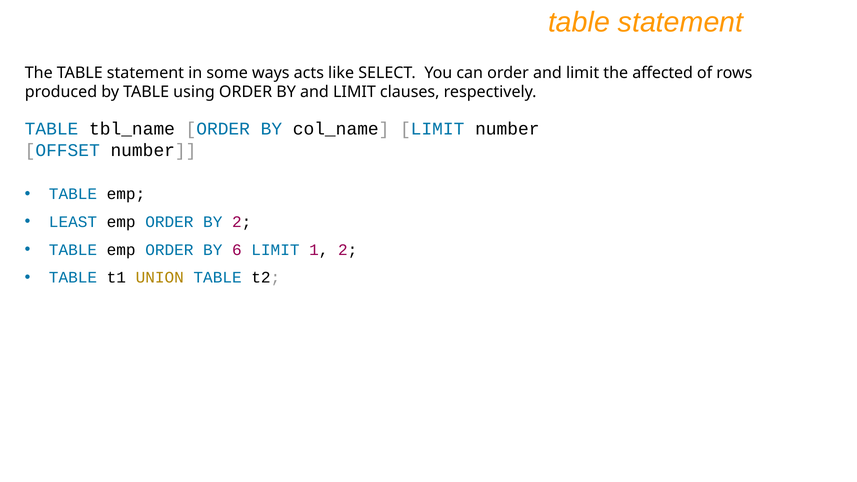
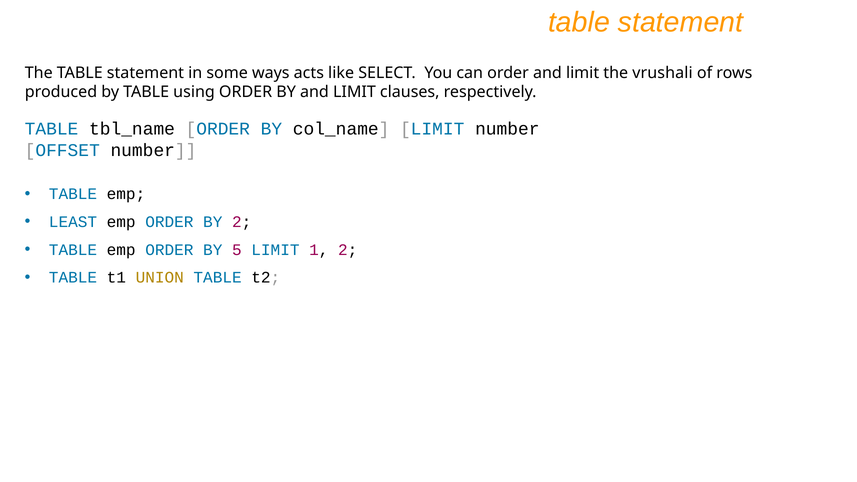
affected: affected -> vrushali
6: 6 -> 5
